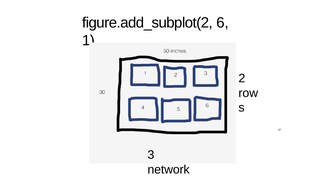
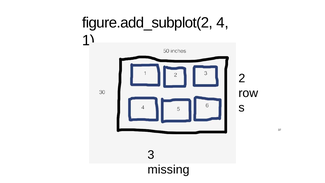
6: 6 -> 4
network: network -> missing
